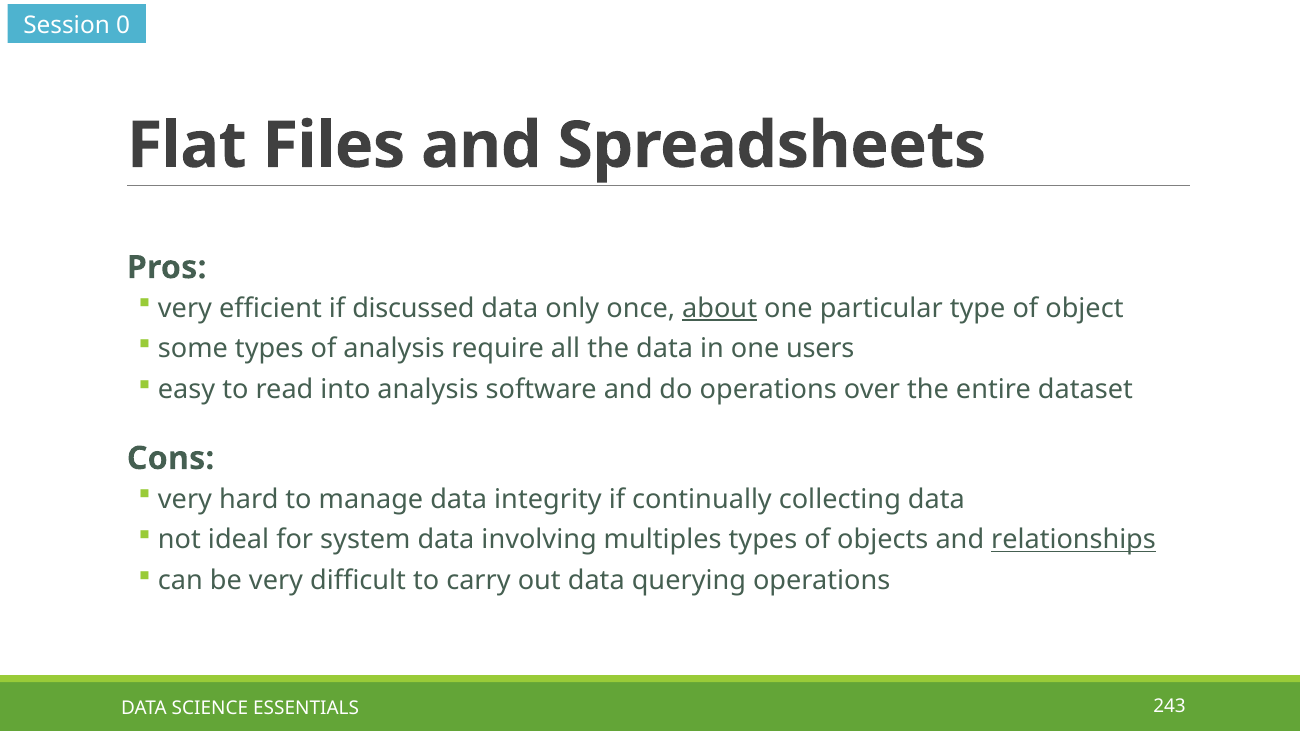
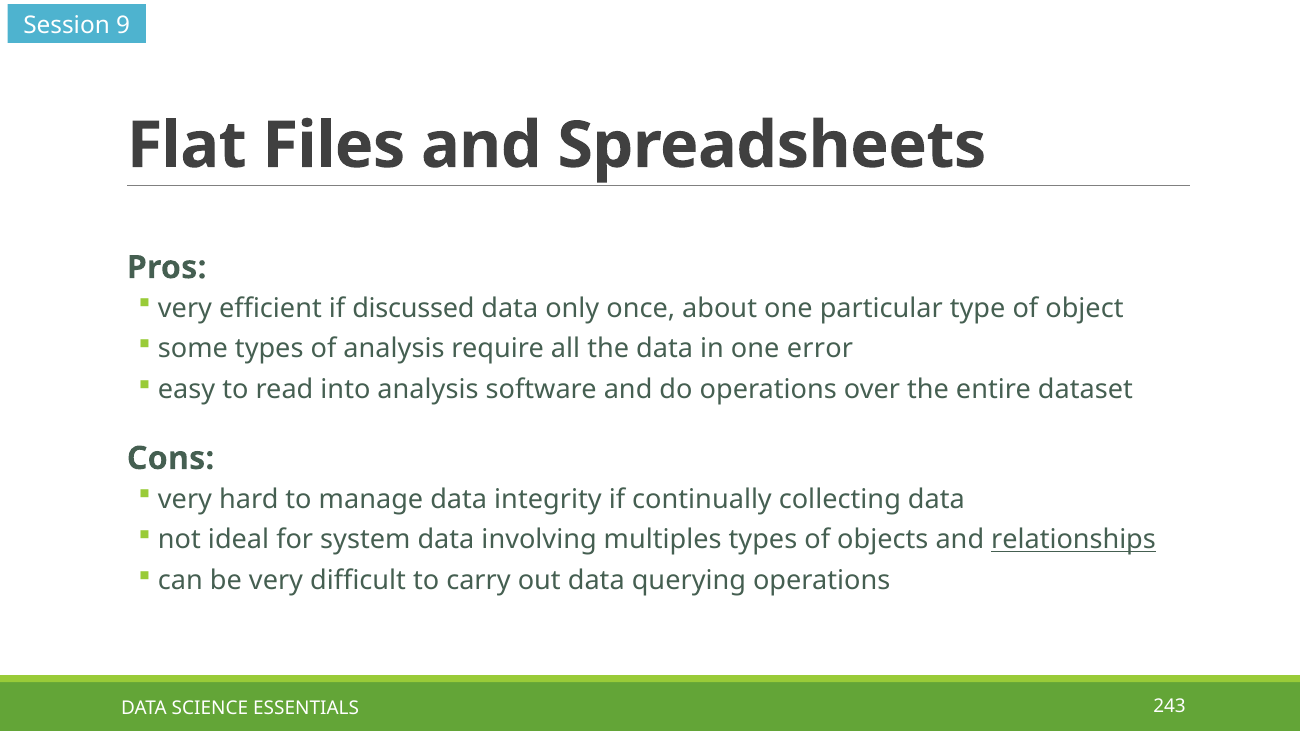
0: 0 -> 9
about underline: present -> none
users: users -> error
